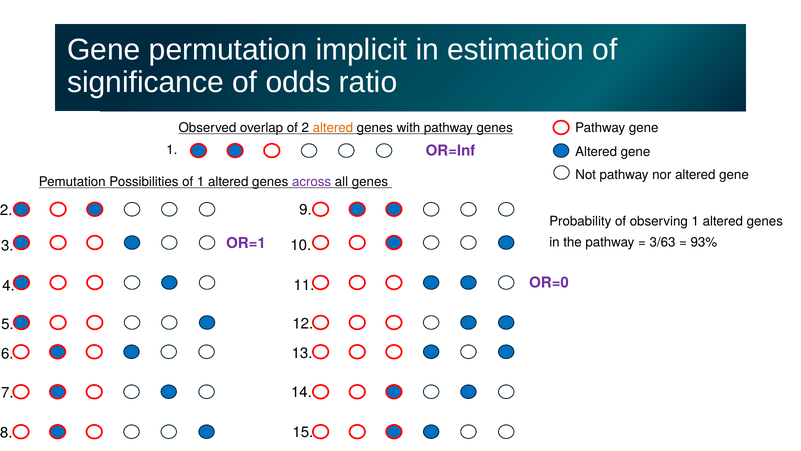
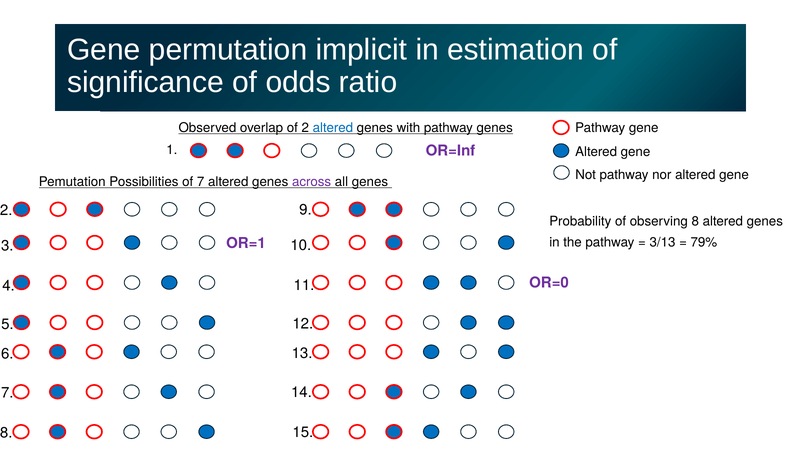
altered at (333, 128) colour: orange -> blue
of 1: 1 -> 7
observing 1: 1 -> 8
3/63: 3/63 -> 3/13
93%: 93% -> 79%
